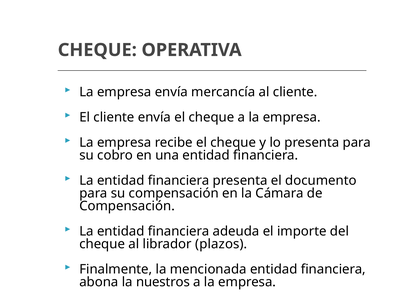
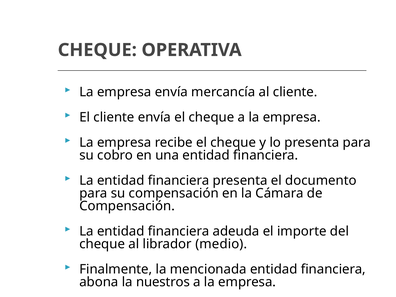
plazos: plazos -> medio
